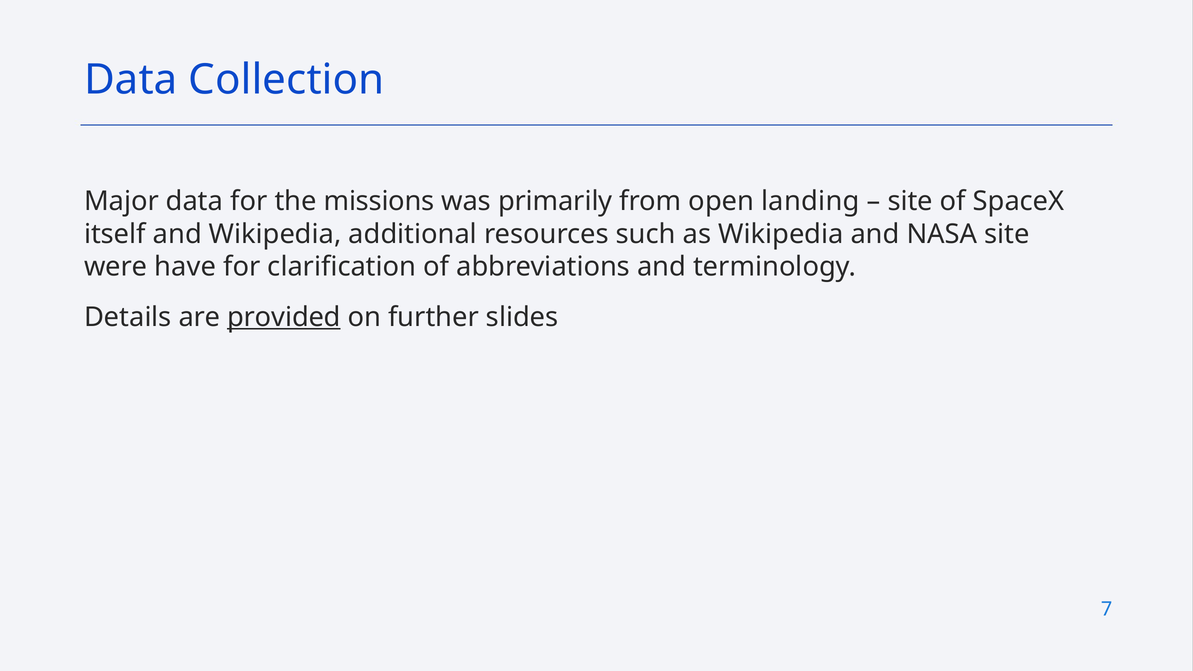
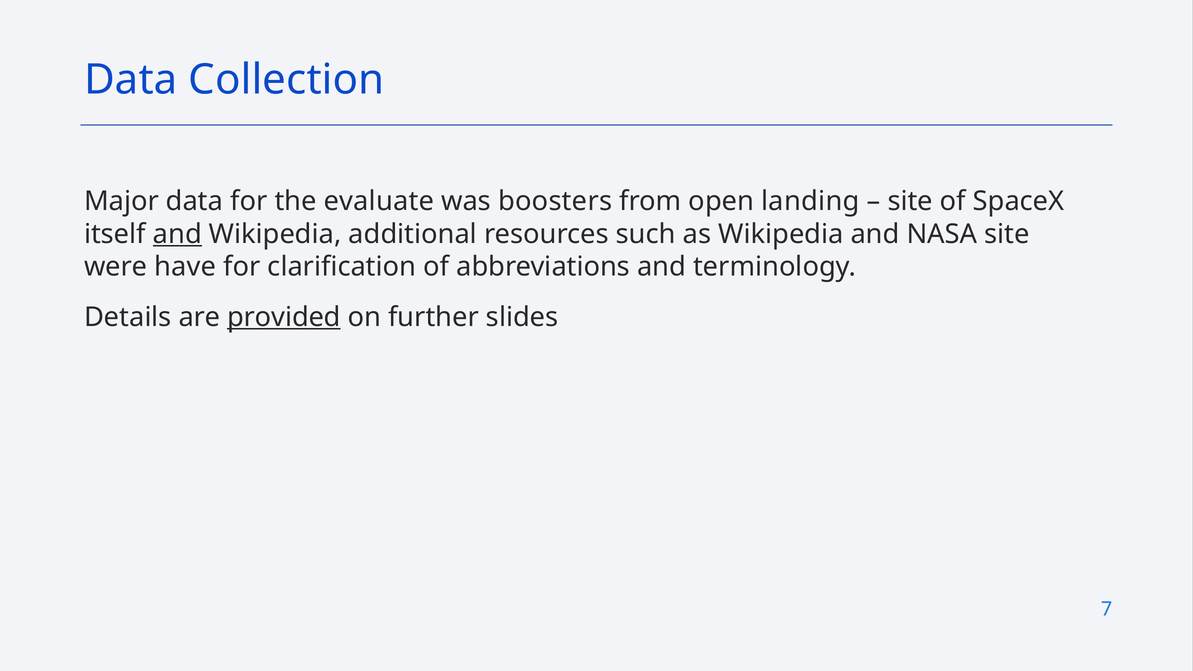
missions: missions -> evaluate
primarily: primarily -> boosters
and at (177, 234) underline: none -> present
